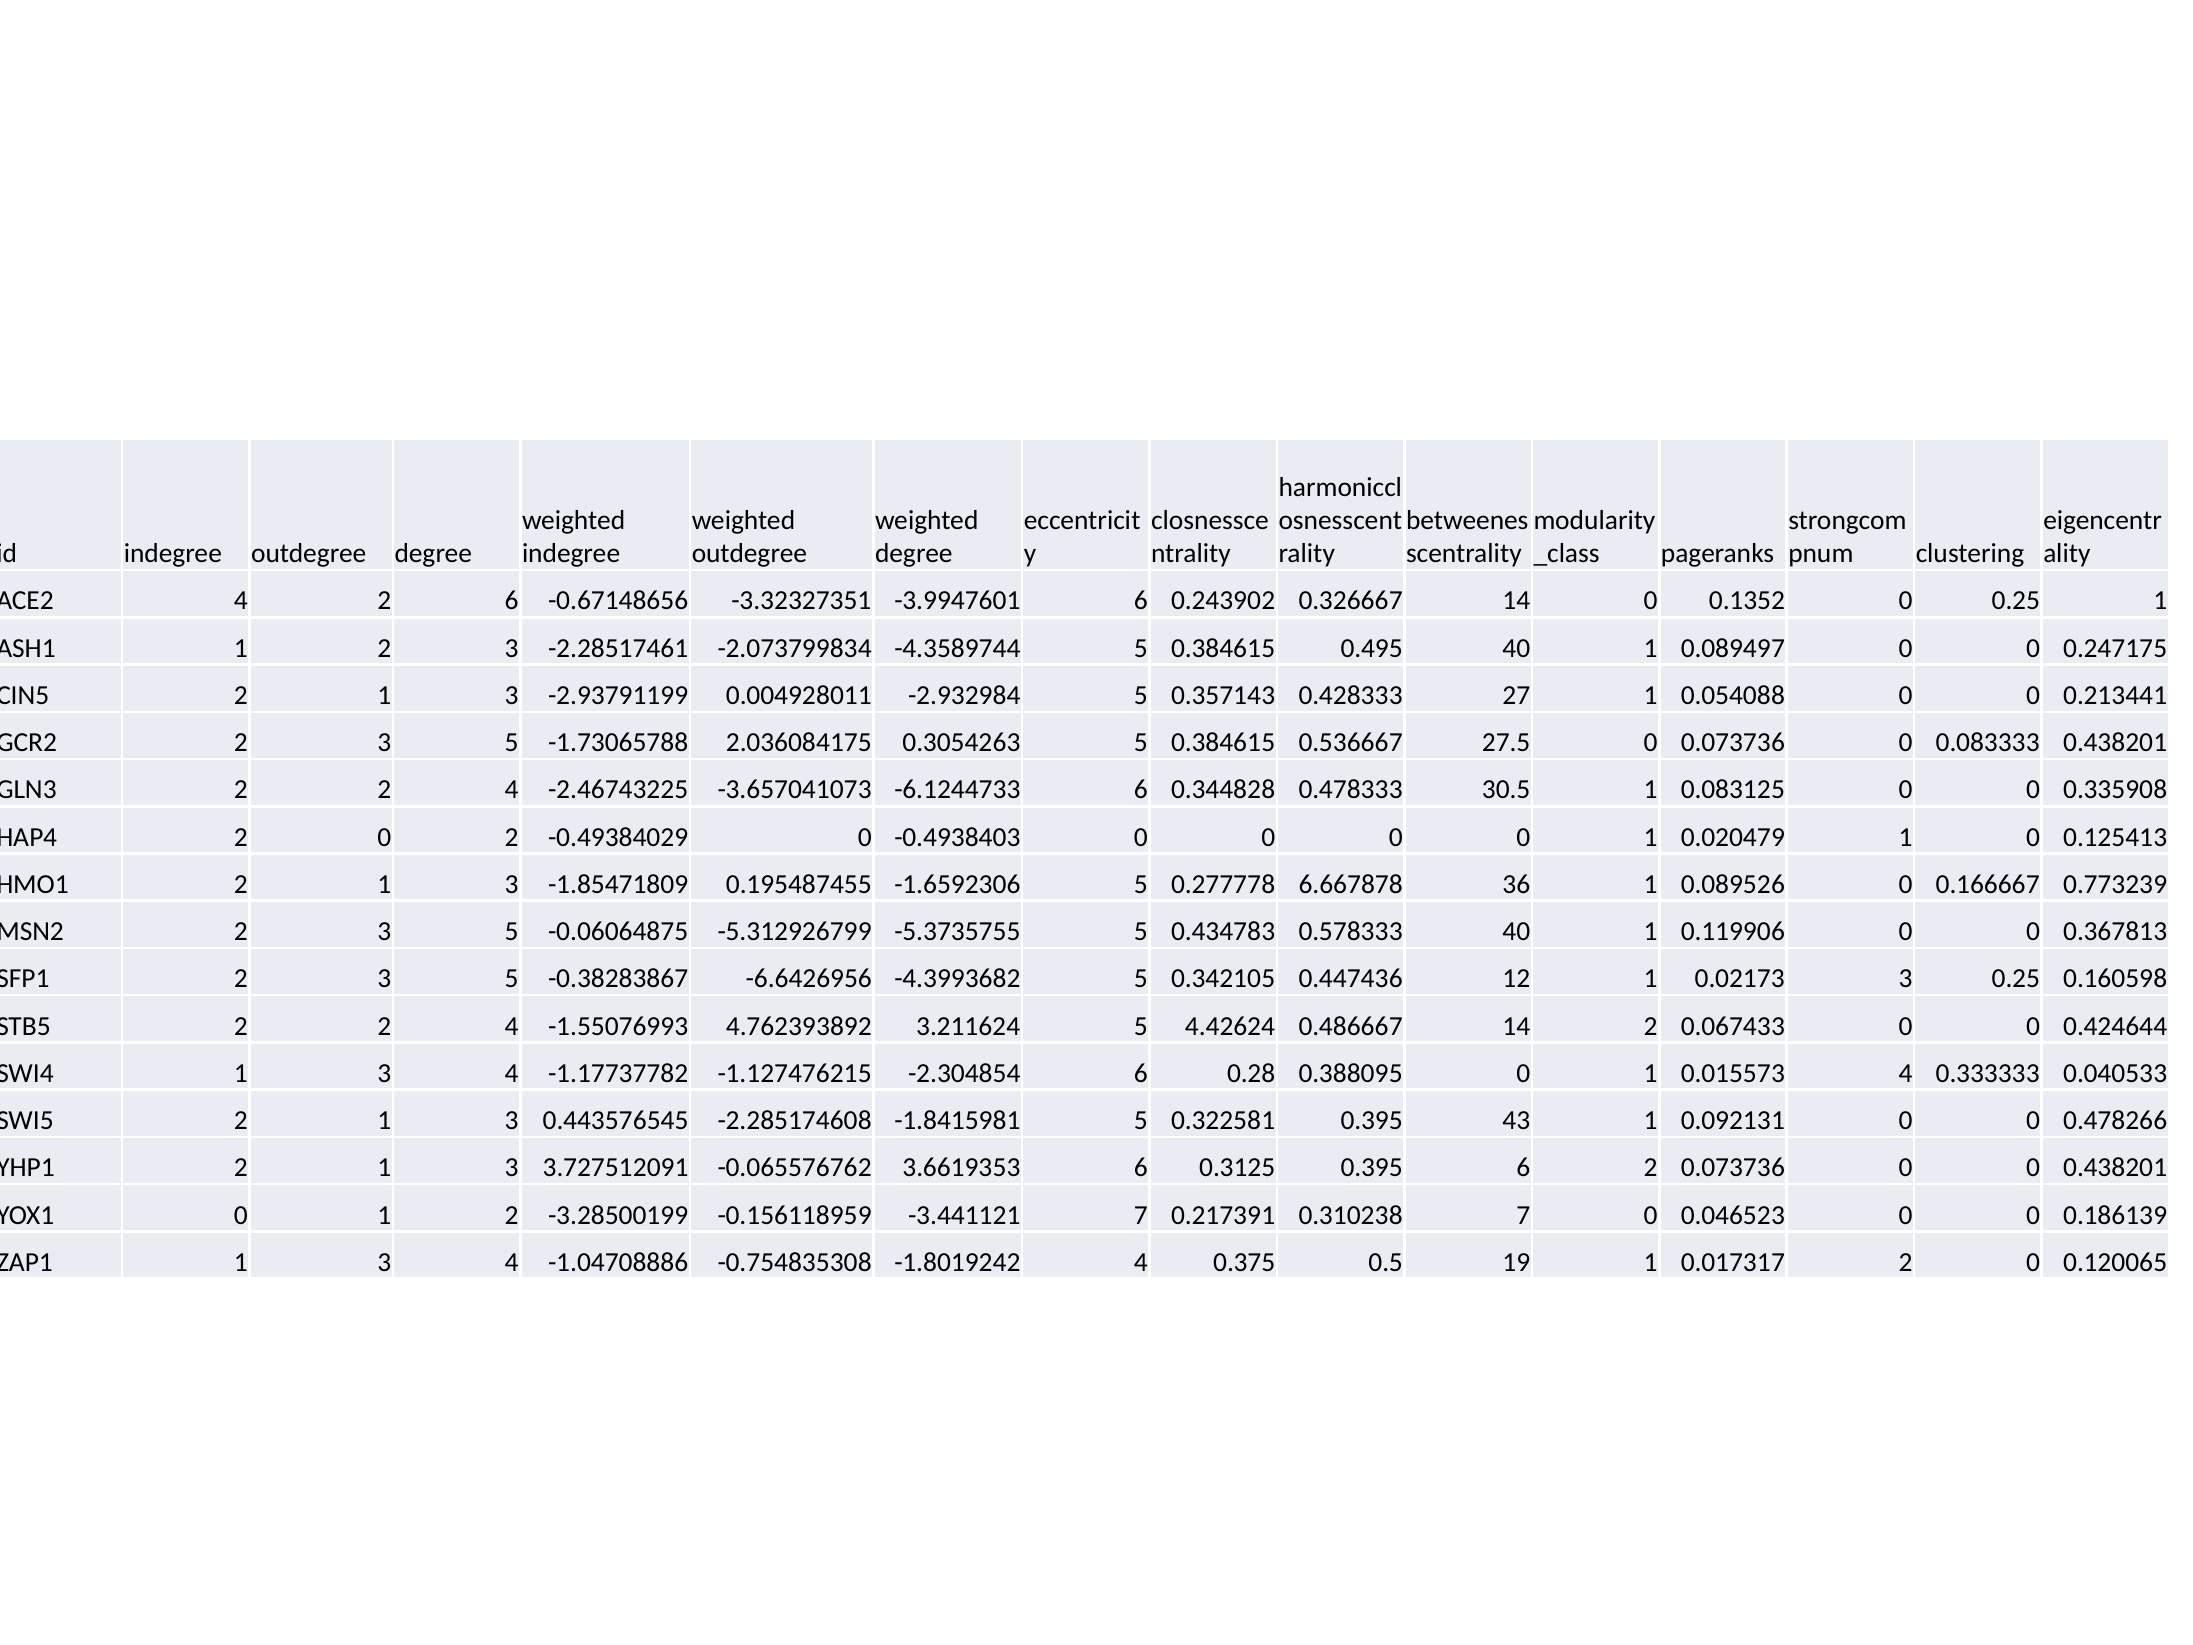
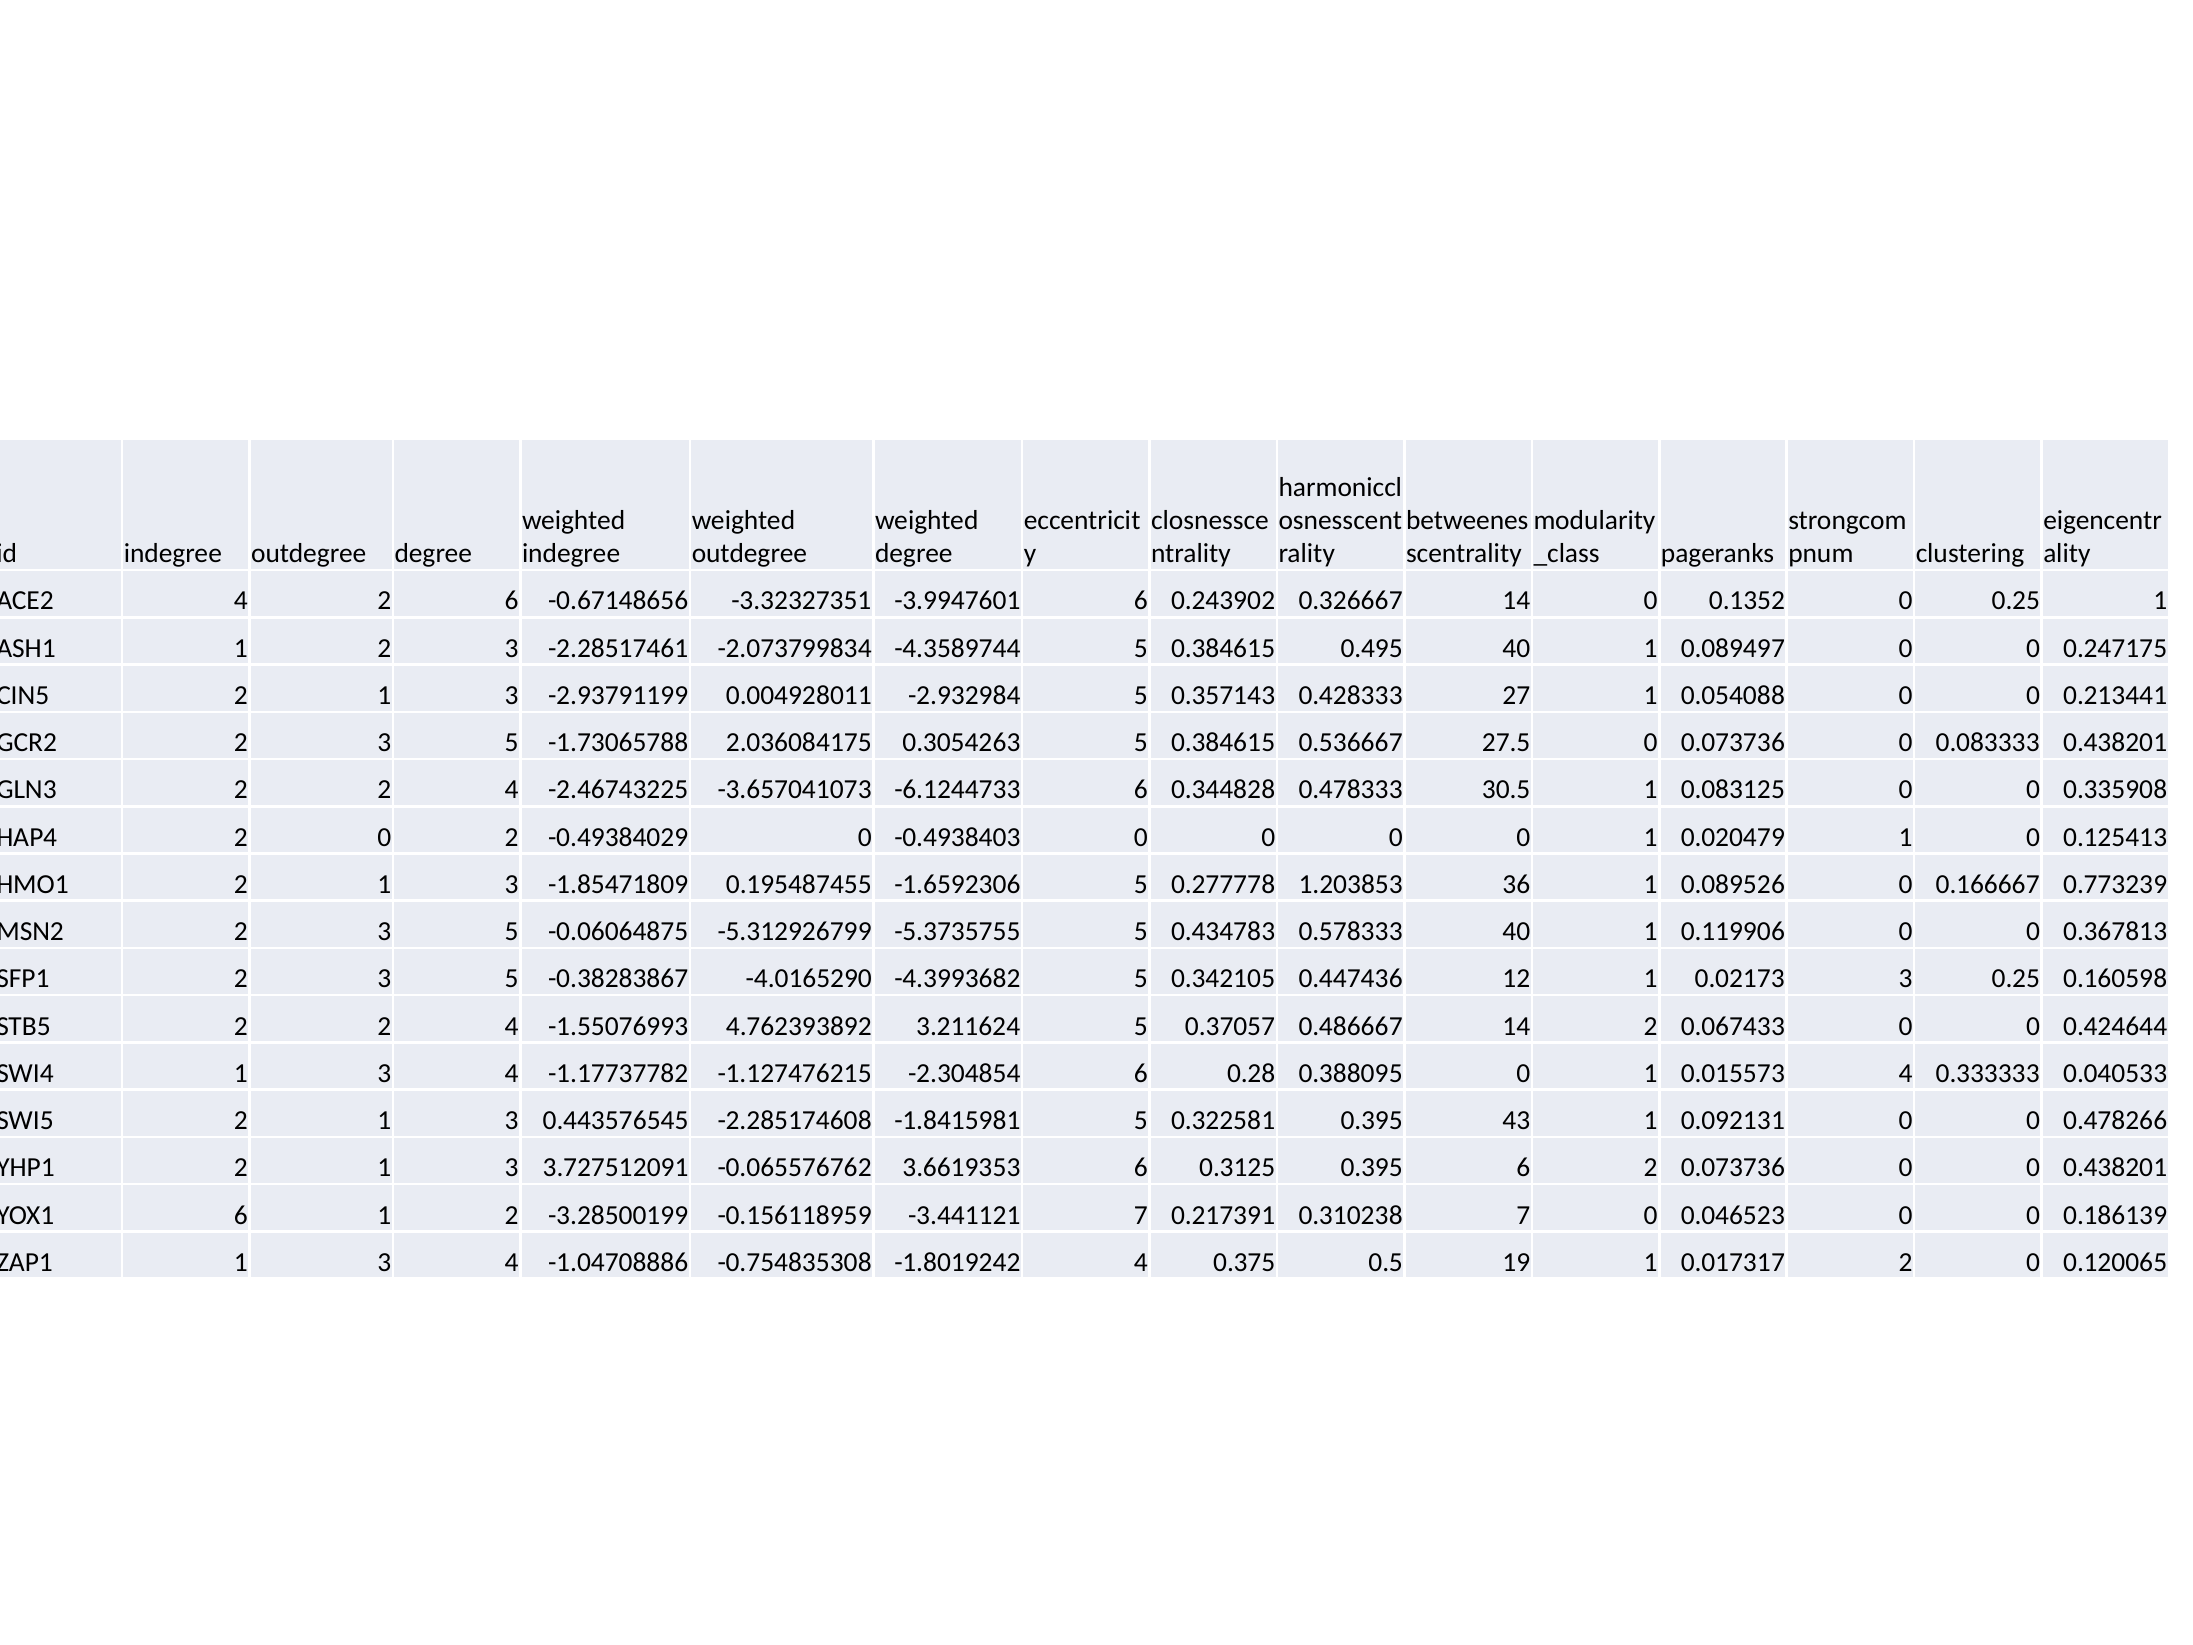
6.667878: 6.667878 -> 1.203853
-6.6426956: -6.6426956 -> -4.0165290
4.42624: 4.42624 -> 0.37057
0 at (241, 1215): 0 -> 6
